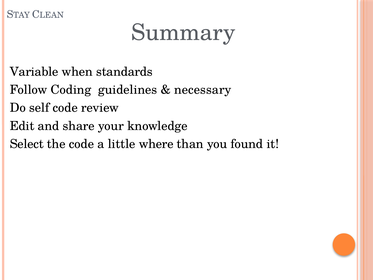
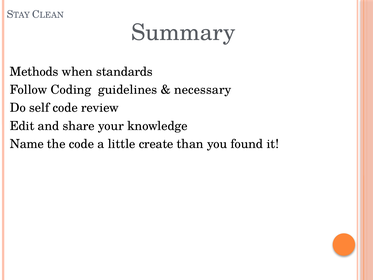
Variable: Variable -> Methods
Select: Select -> Name
where: where -> create
